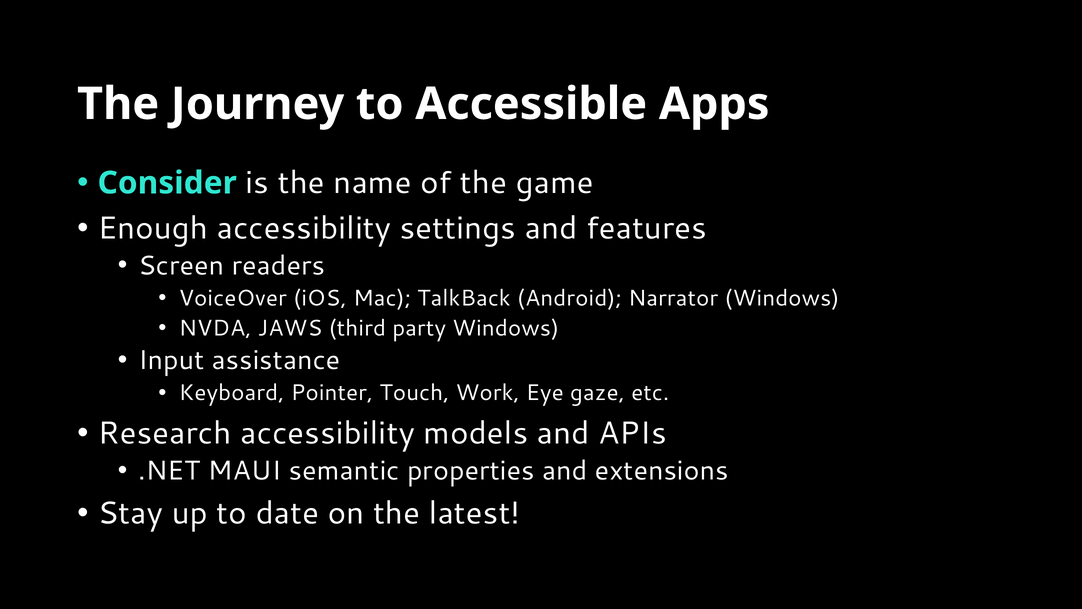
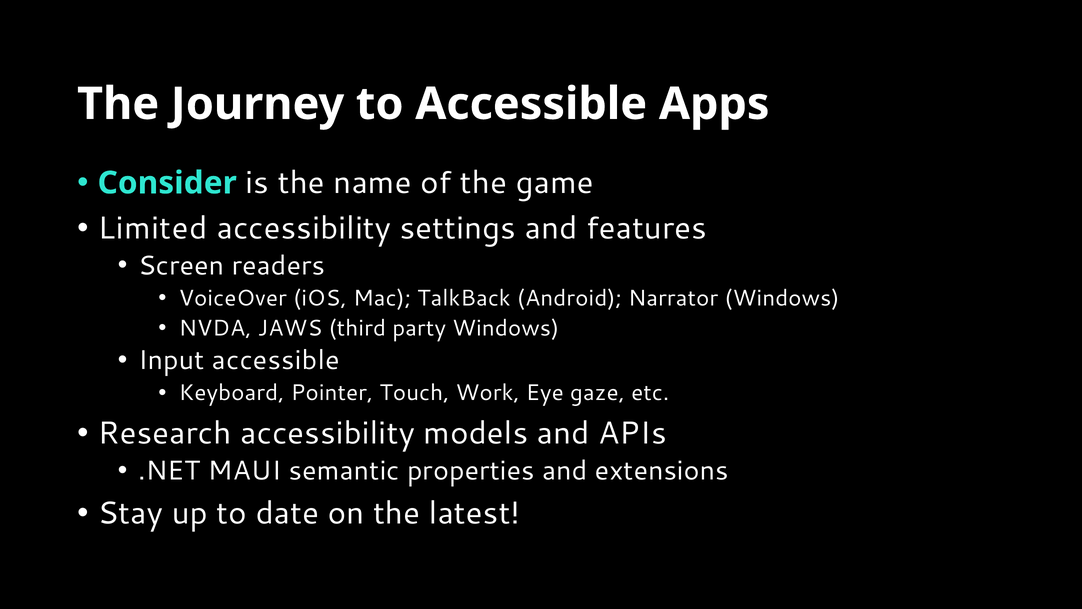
Enough: Enough -> Limited
Input assistance: assistance -> accessible
